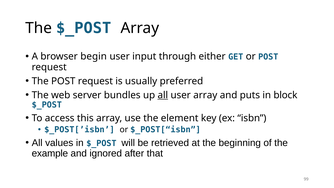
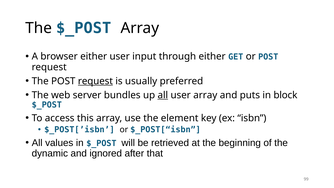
browser begin: begin -> either
request at (95, 81) underline: none -> present
example: example -> dynamic
